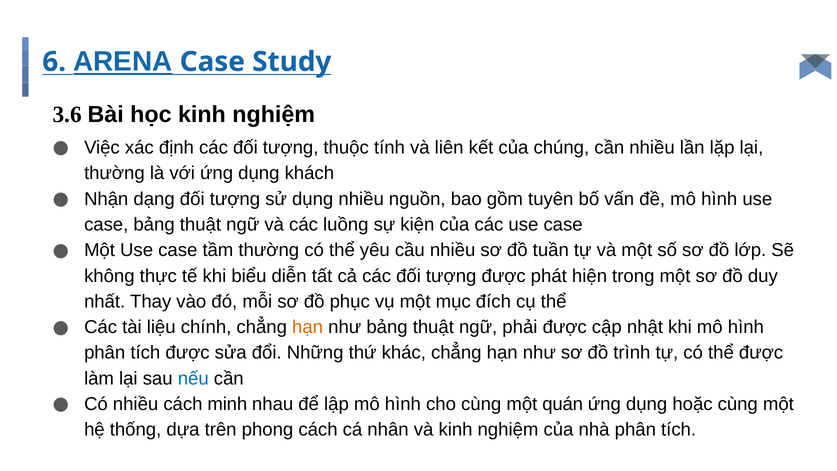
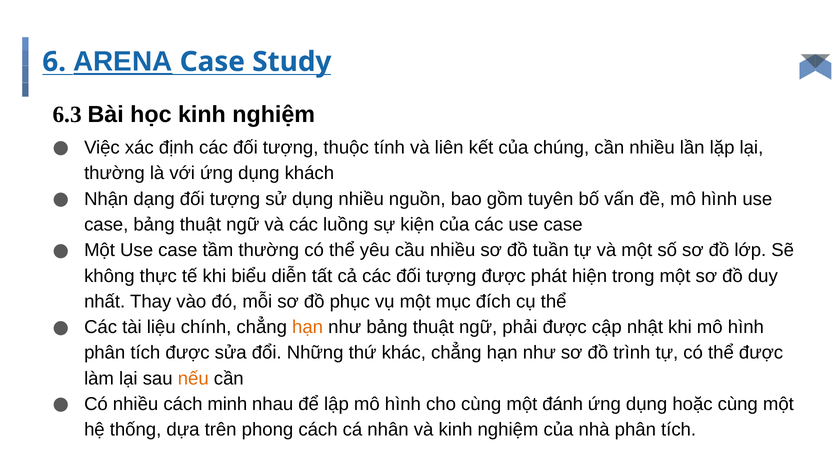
3.6: 3.6 -> 6.3
nếu colour: blue -> orange
quán: quán -> đánh
